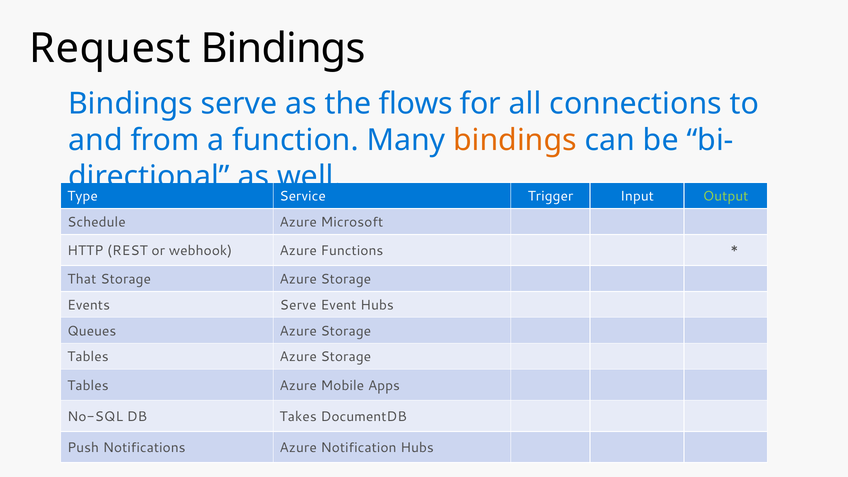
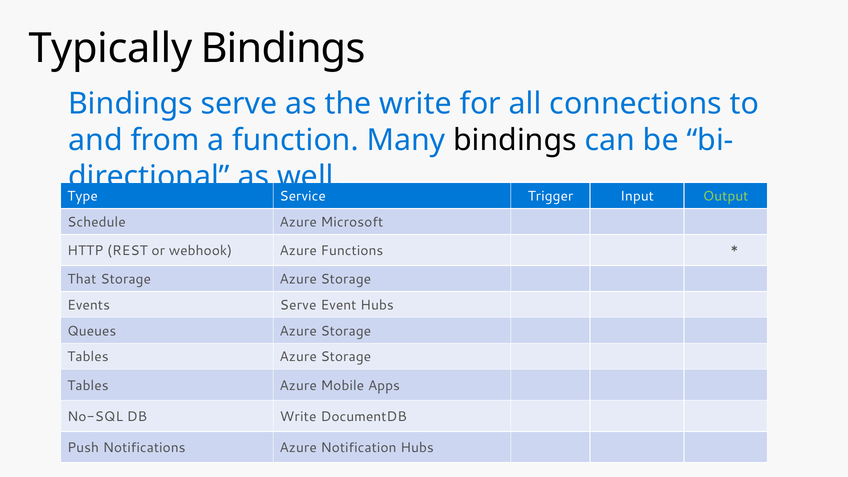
Request: Request -> Typically
the flows: flows -> write
bindings at (515, 140) colour: orange -> black
DB Takes: Takes -> Write
